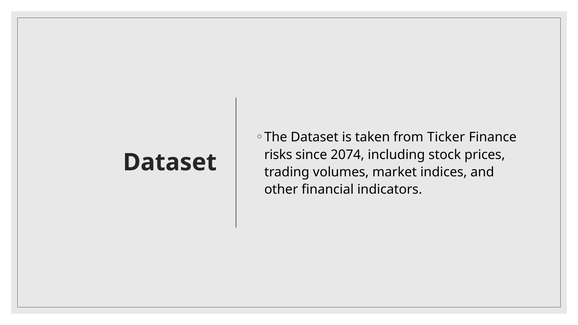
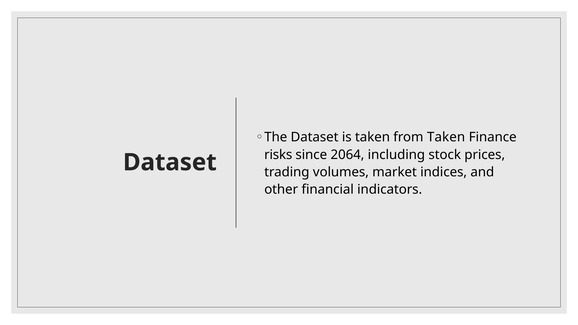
from Ticker: Ticker -> Taken
2074: 2074 -> 2064
